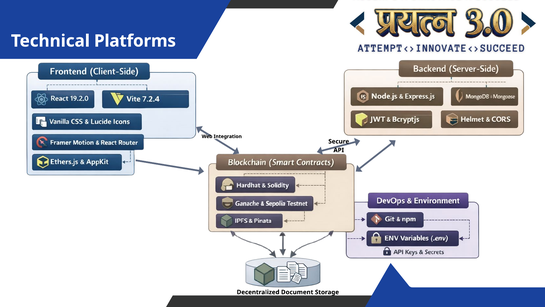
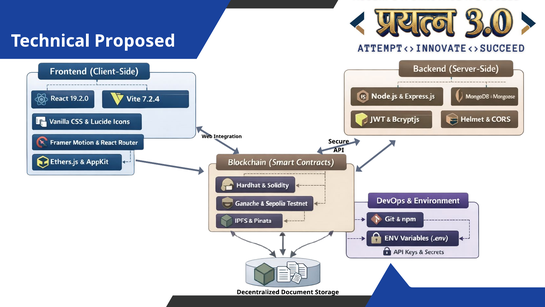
Platforms: Platforms -> Proposed
